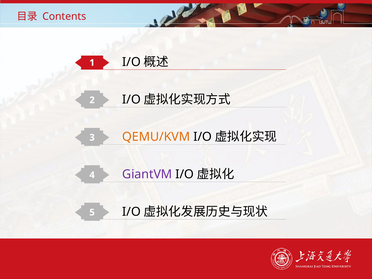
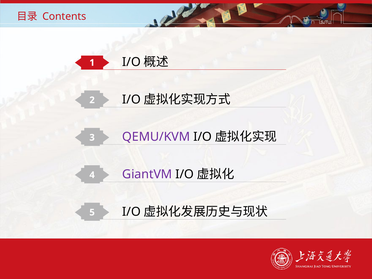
QEMU/KVM colour: orange -> purple
